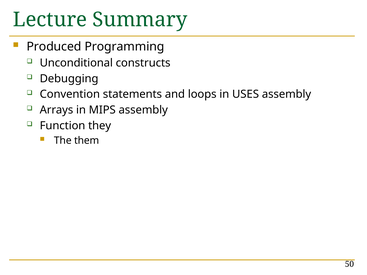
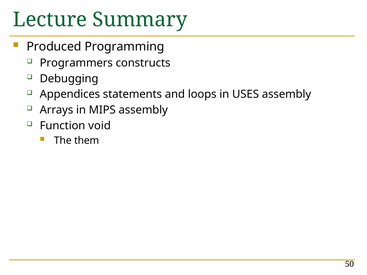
Unconditional: Unconditional -> Programmers
Convention: Convention -> Appendices
they: they -> void
